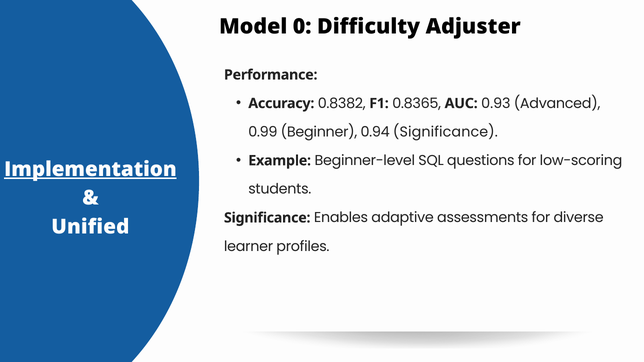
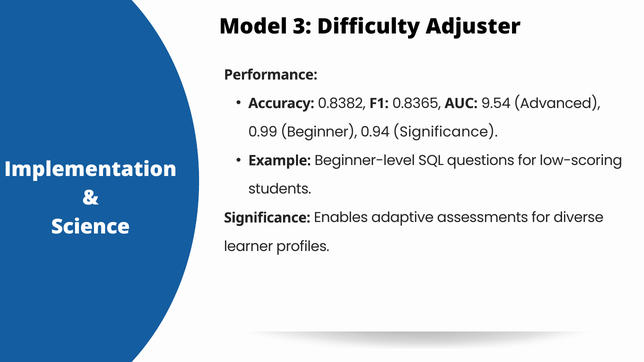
0: 0 -> 3
0.93: 0.93 -> 9.54
Implementation underline: present -> none
Unified: Unified -> Science
